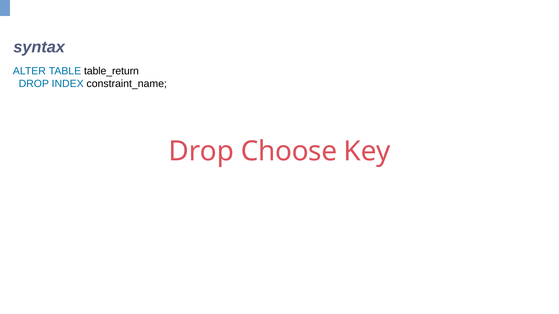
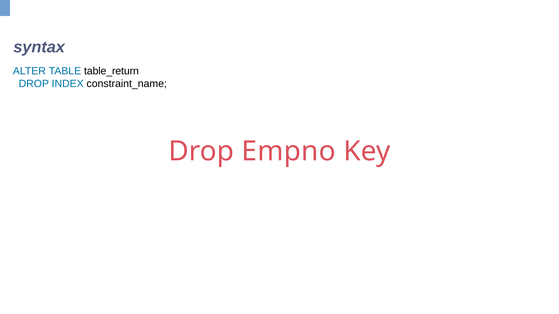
Choose: Choose -> Empno
